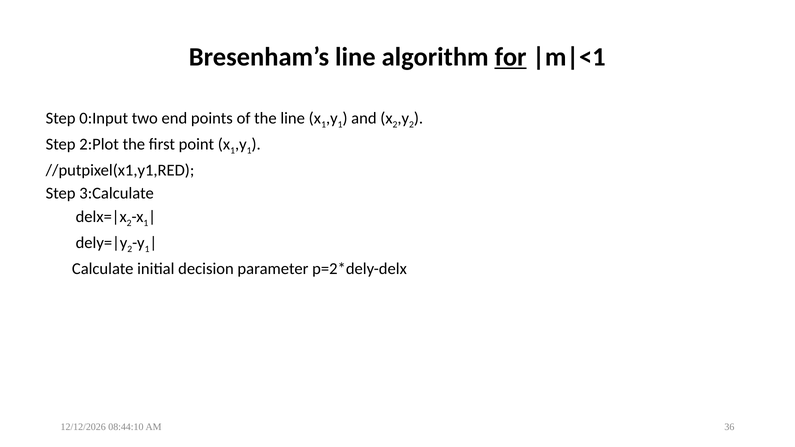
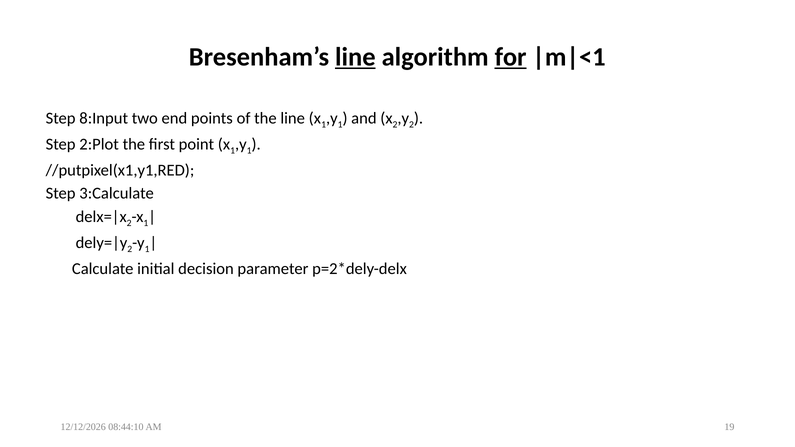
line at (355, 57) underline: none -> present
0:Input: 0:Input -> 8:Input
36: 36 -> 19
